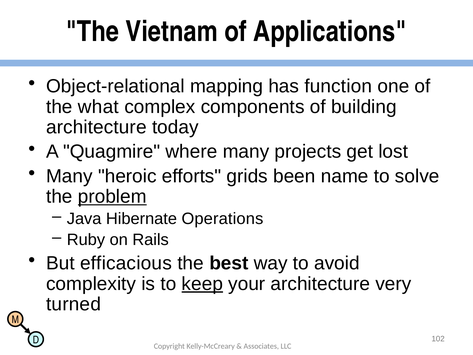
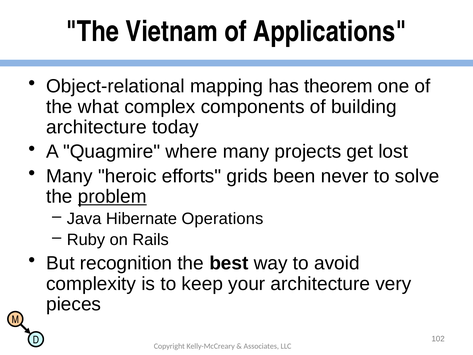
function: function -> theorem
name: name -> never
efficacious: efficacious -> recognition
keep underline: present -> none
turned: turned -> pieces
